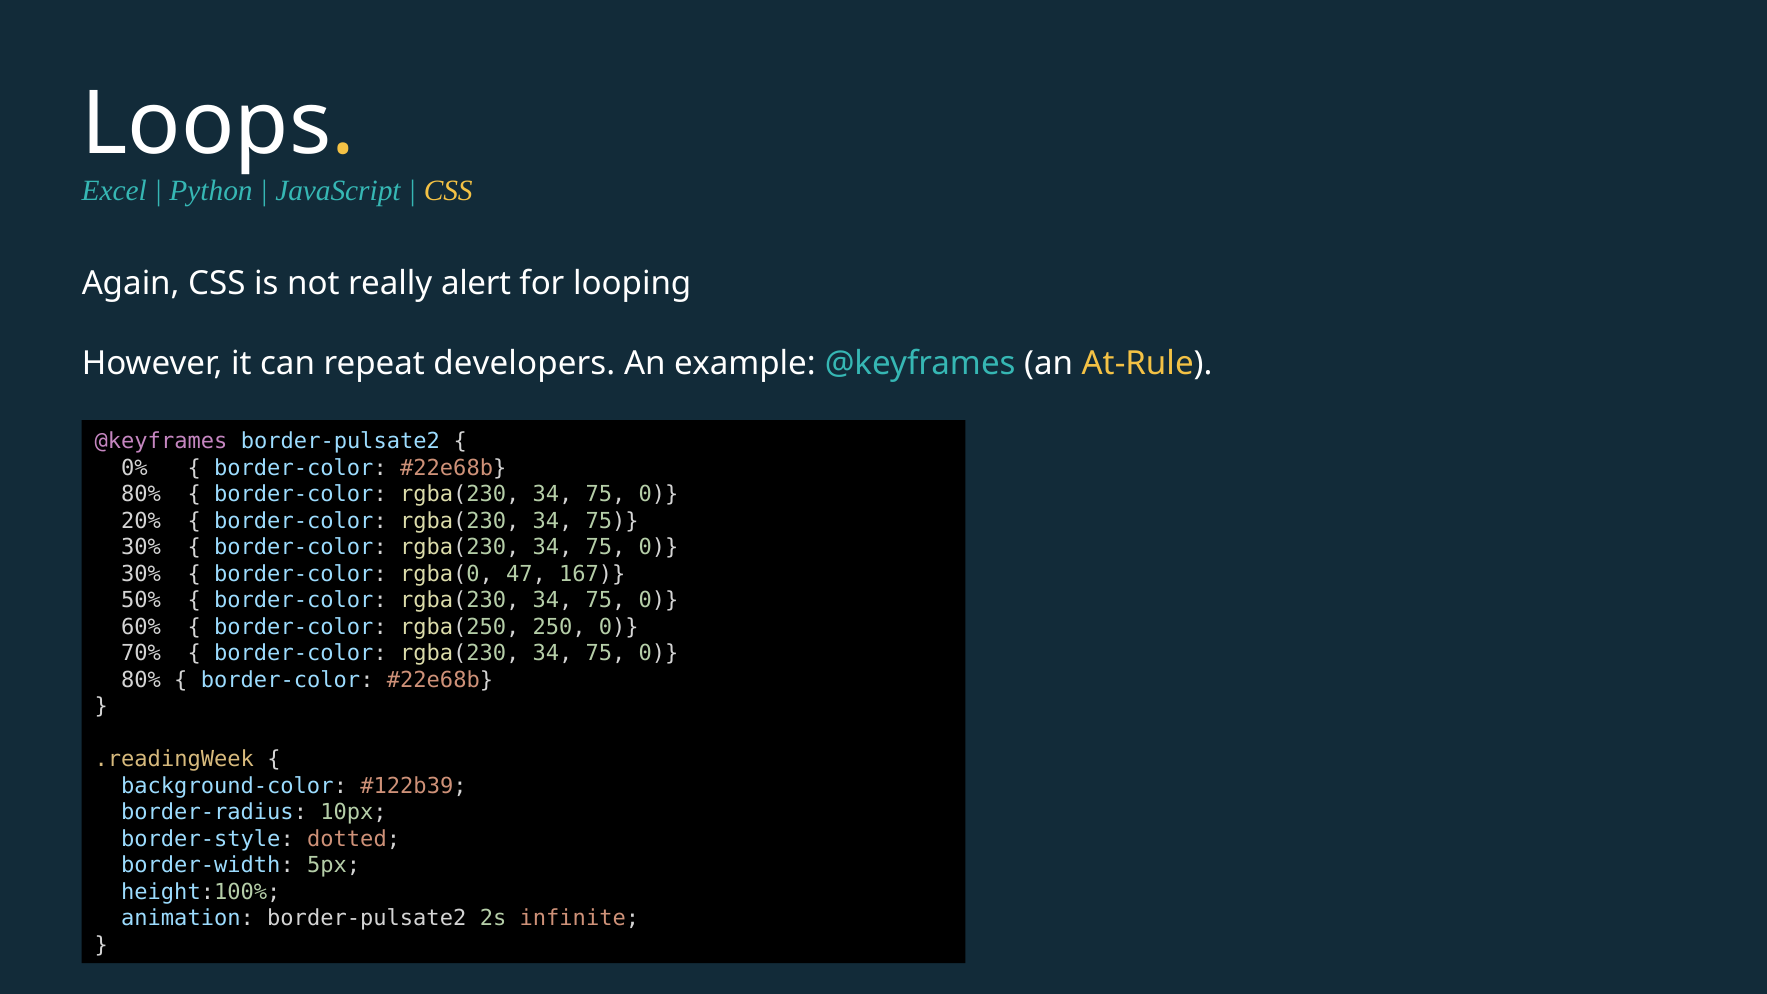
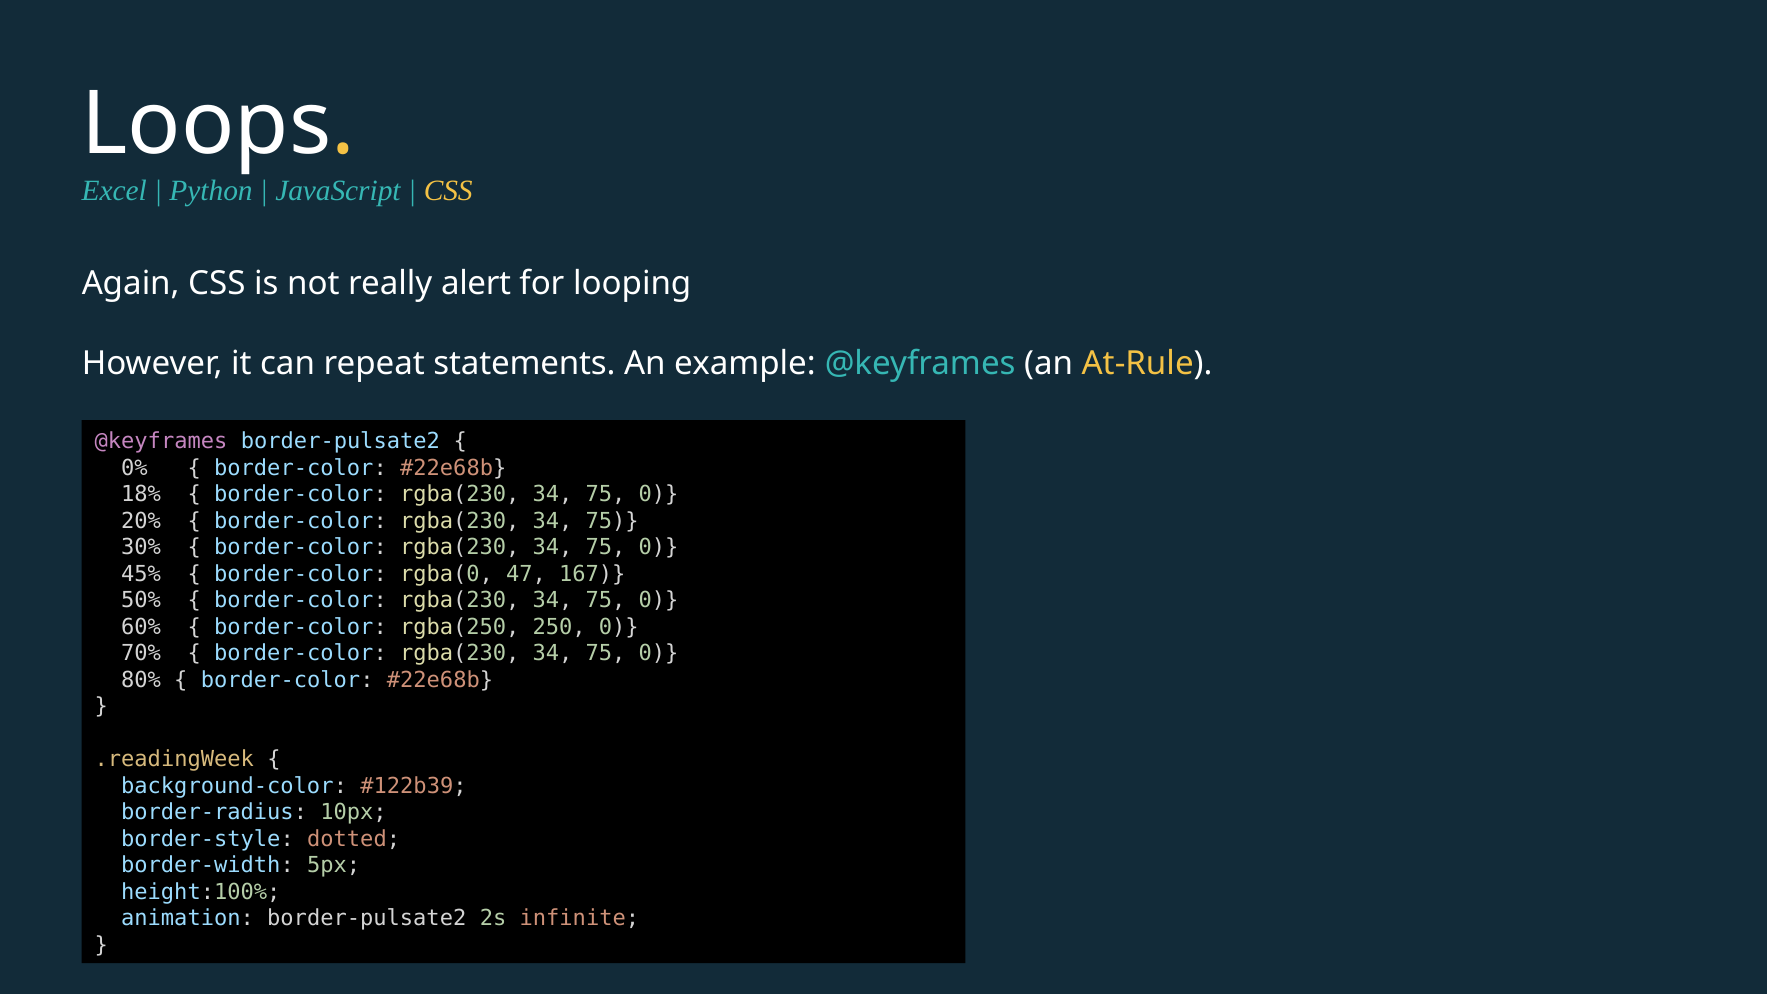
developers: developers -> statements
80% at (141, 494): 80% -> 18%
30% at (141, 574): 30% -> 45%
